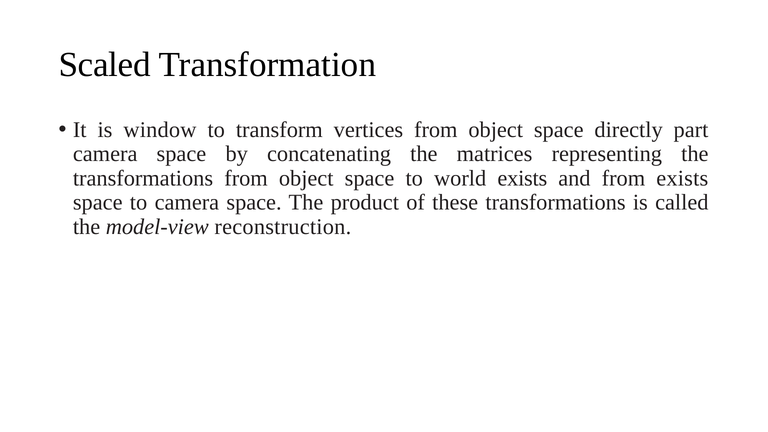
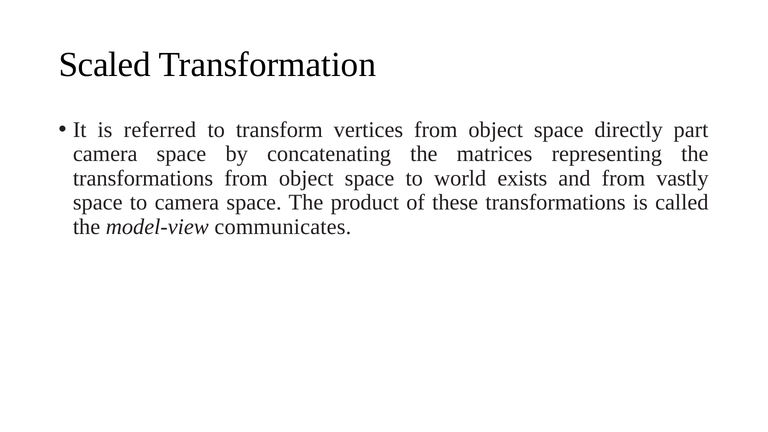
window: window -> referred
from exists: exists -> vastly
reconstruction: reconstruction -> communicates
